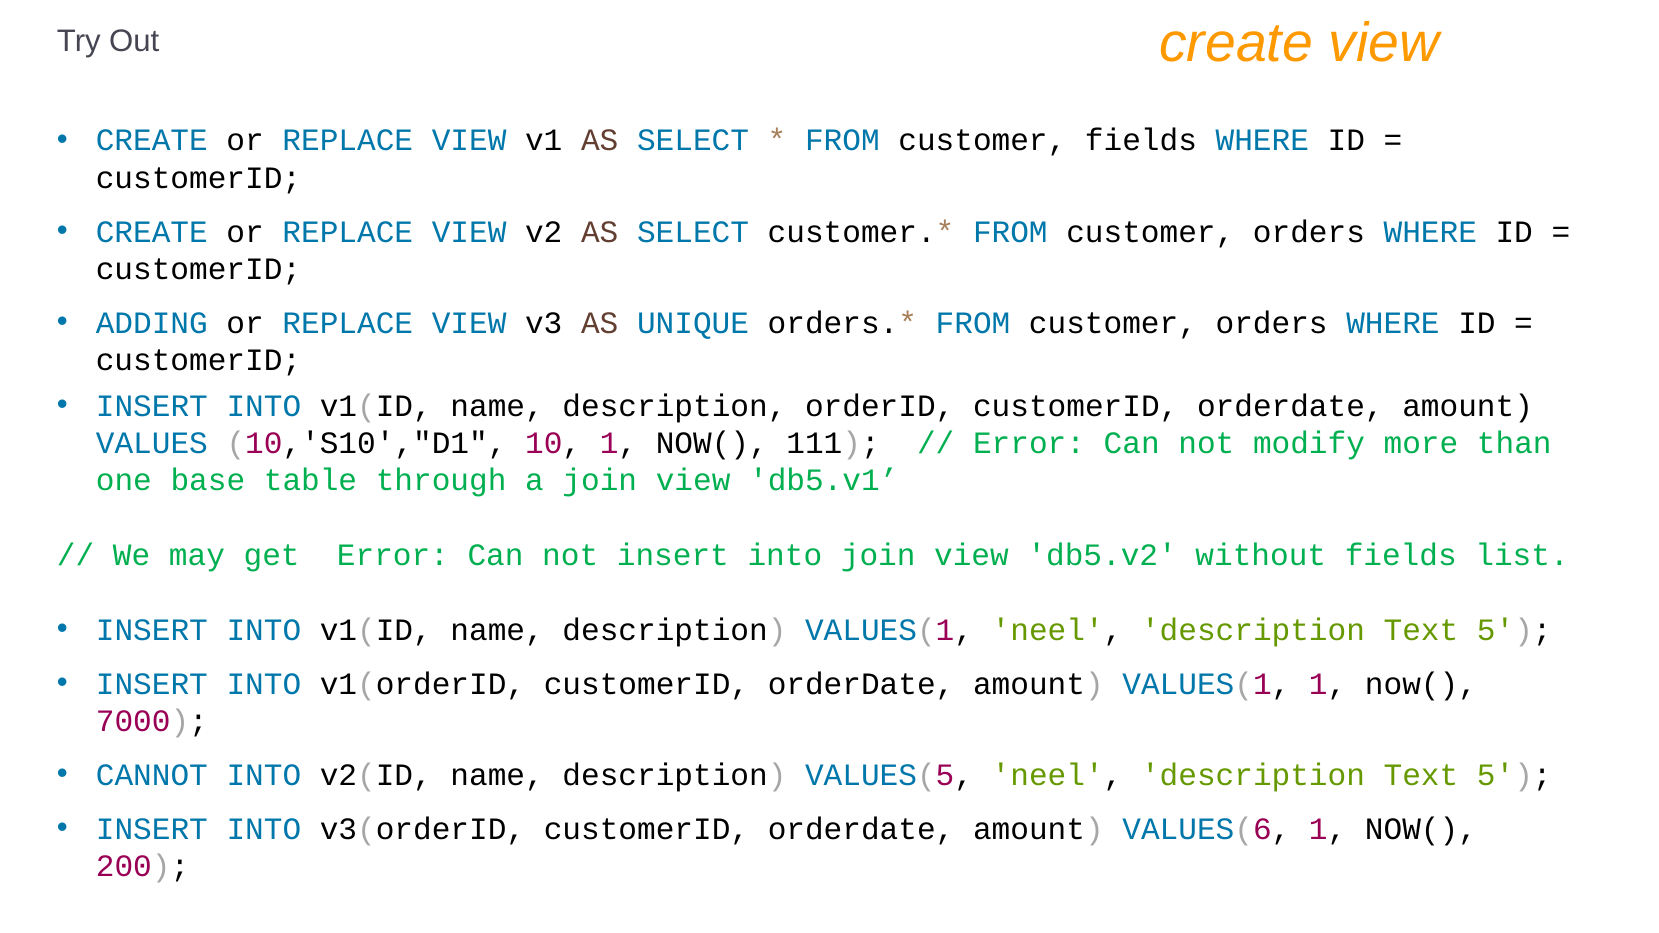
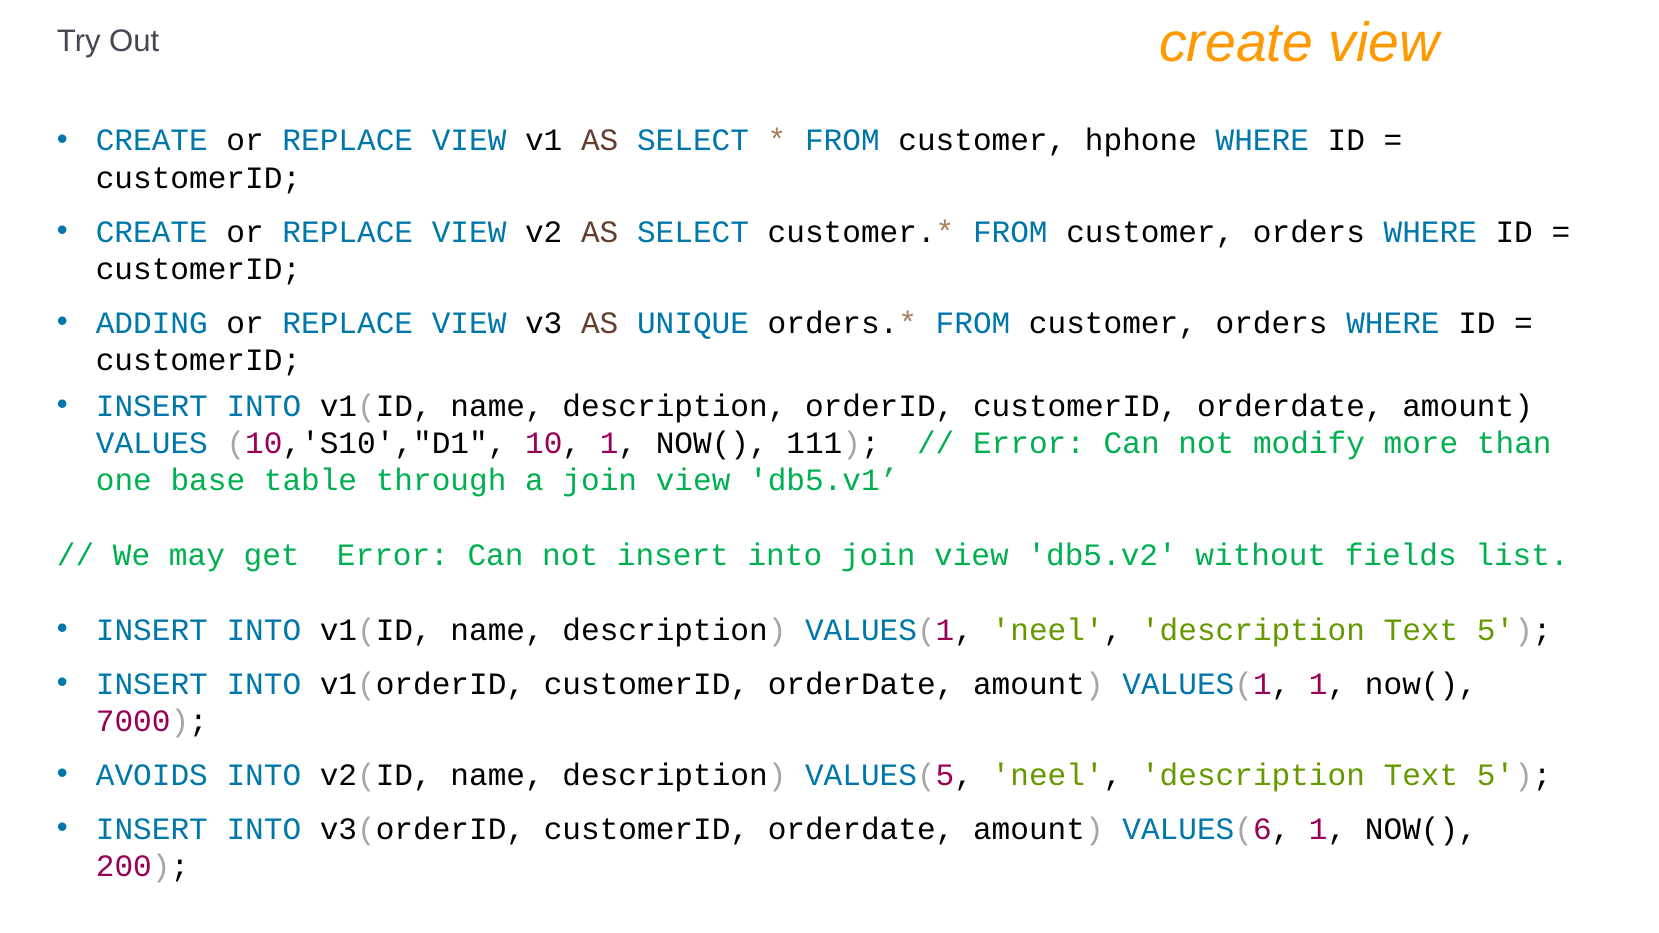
customer fields: fields -> hphone
CANNOT: CANNOT -> AVOIDS
